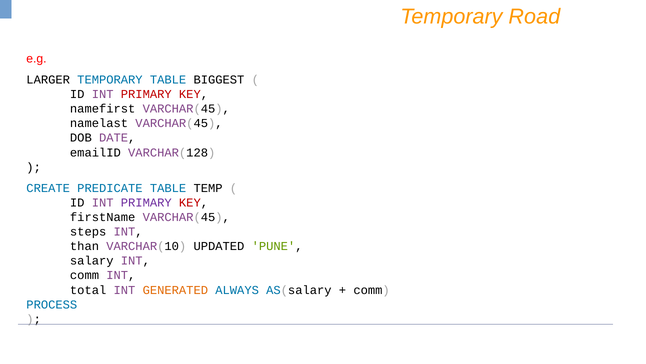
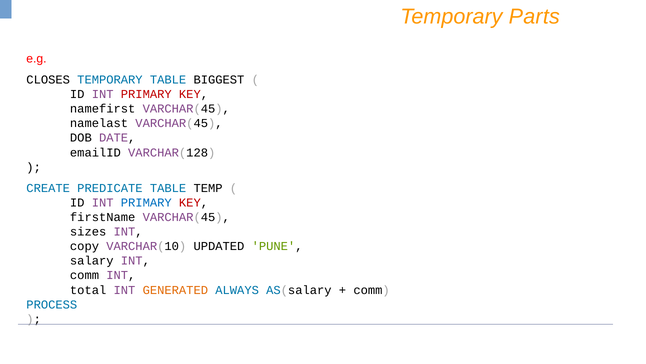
Road: Road -> Parts
LARGER: LARGER -> CLOSES
PRIMARY at (146, 202) colour: purple -> blue
steps: steps -> sizes
than: than -> copy
